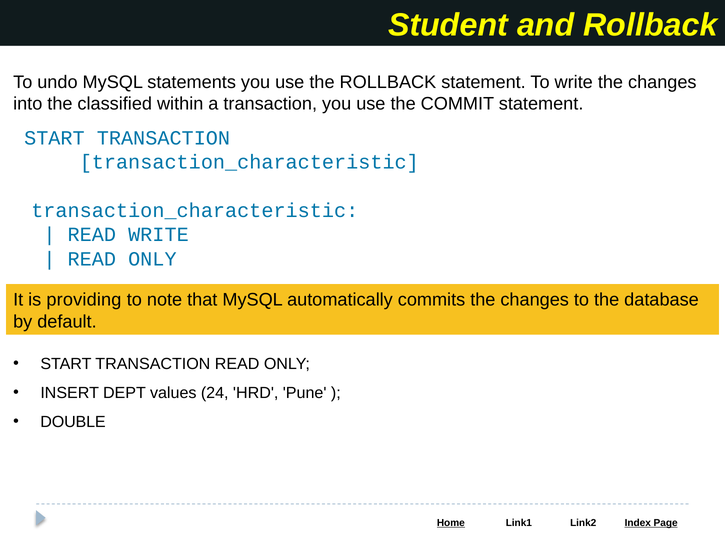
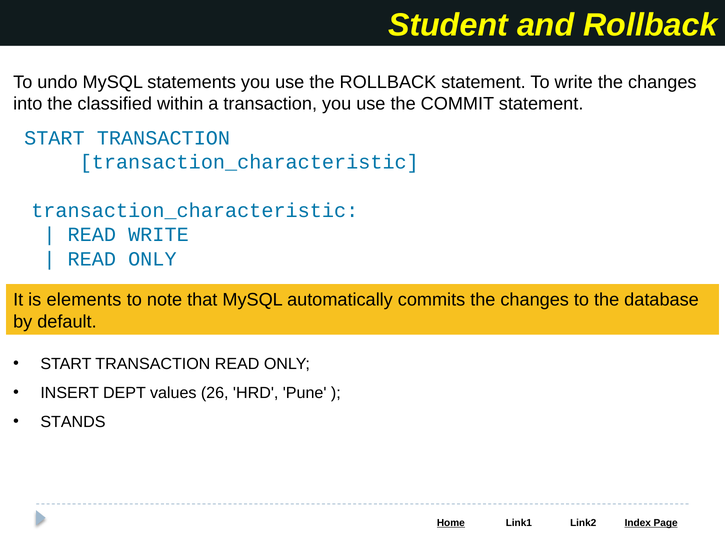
providing: providing -> elements
24: 24 -> 26
DOUBLE: DOUBLE -> STANDS
